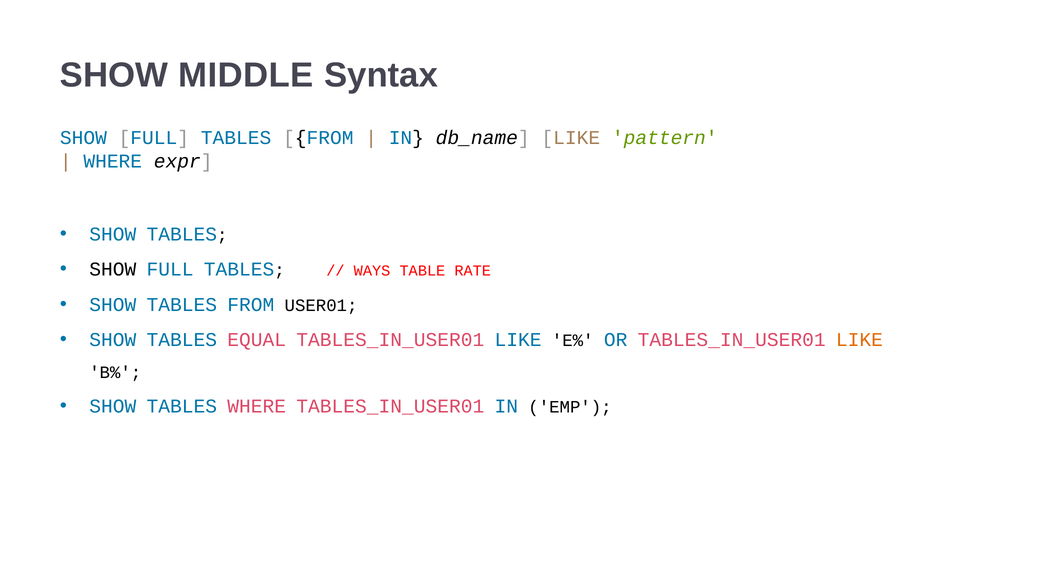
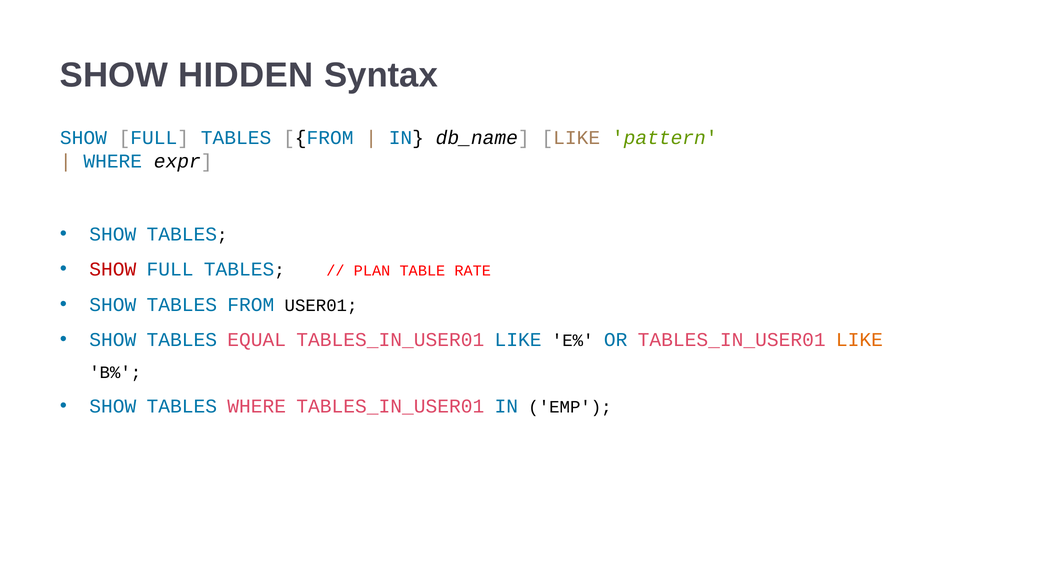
MIDDLE: MIDDLE -> HIDDEN
SHOW at (113, 270) colour: black -> red
WAYS: WAYS -> PLAN
